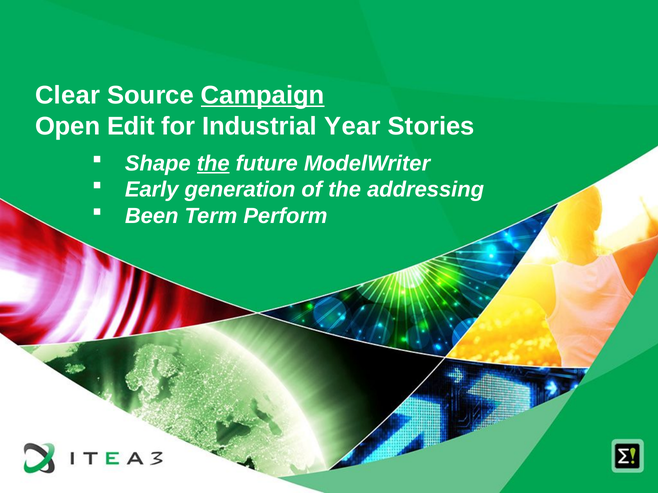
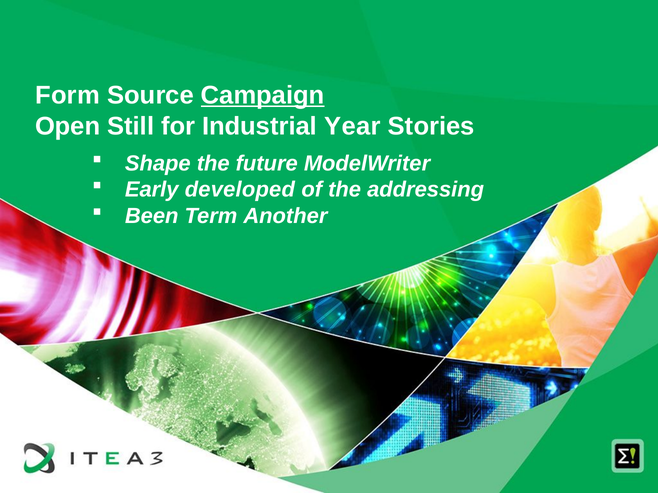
Clear: Clear -> Form
Edit: Edit -> Still
the at (213, 164) underline: present -> none
generation: generation -> developed
Perform: Perform -> Another
